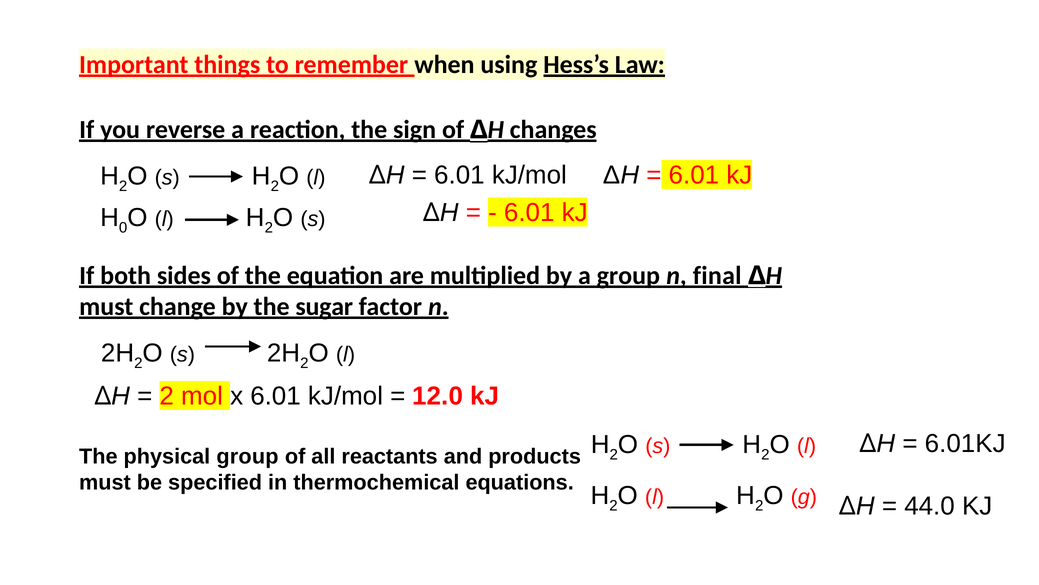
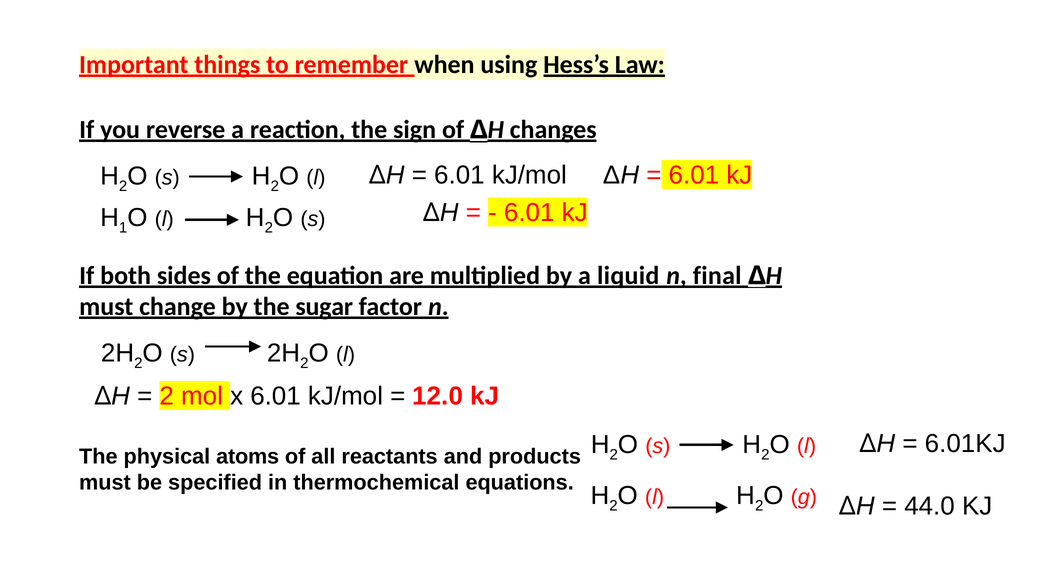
0: 0 -> 1
a group: group -> liquid
physical group: group -> atoms
